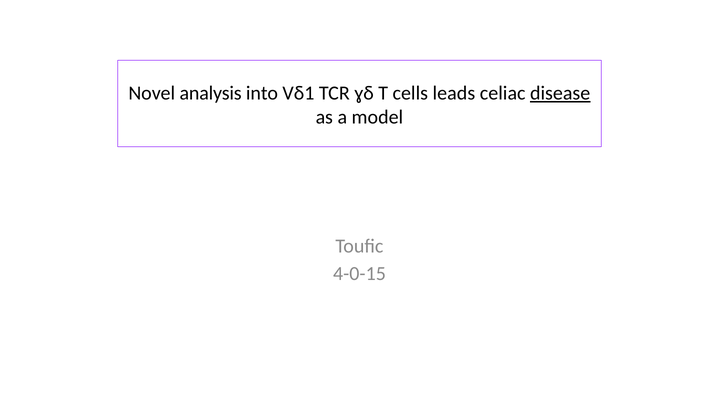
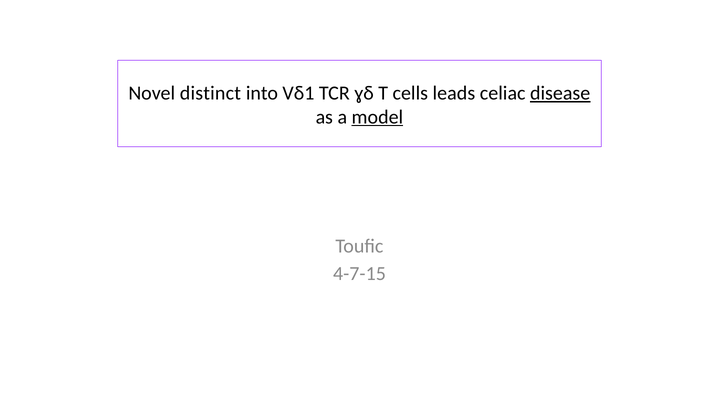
analysis: analysis -> distinct
model underline: none -> present
4-0-15: 4-0-15 -> 4-7-15
